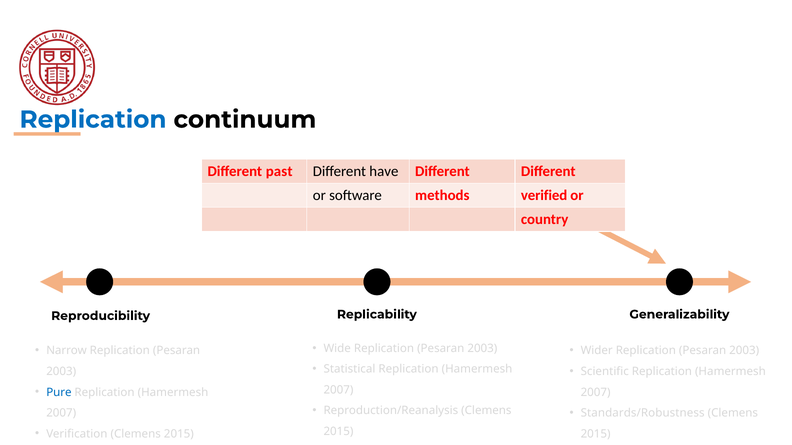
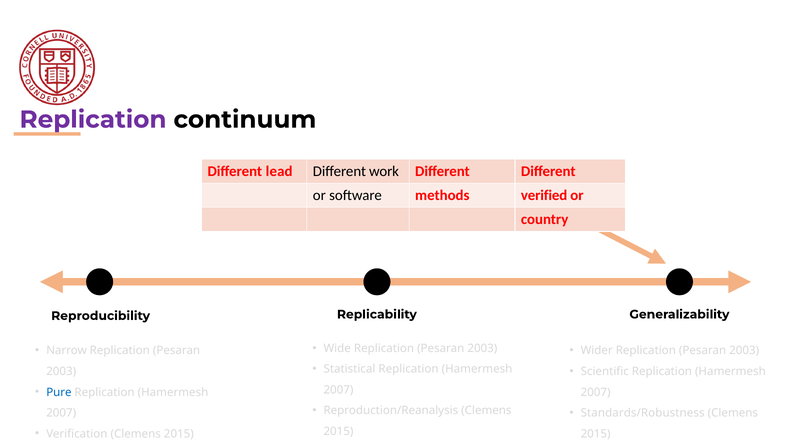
Replication at (93, 120) colour: blue -> purple
past: past -> lead
have: have -> work
